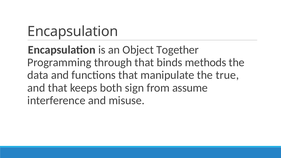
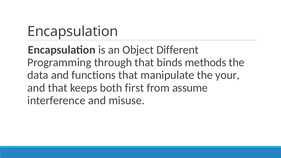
Together: Together -> Different
true: true -> your
sign: sign -> first
